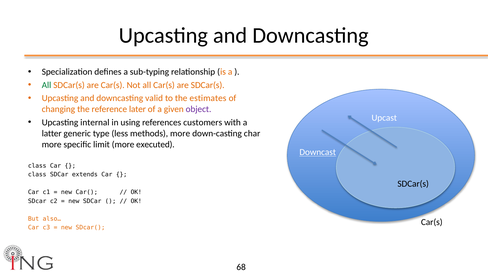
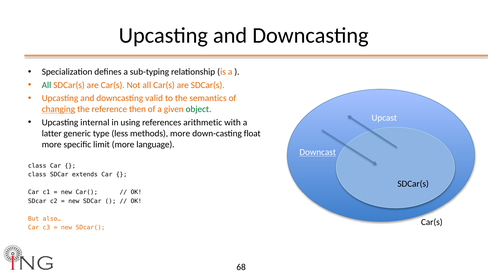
estimates: estimates -> semantics
changing underline: none -> present
later: later -> then
object colour: purple -> green
customers: customers -> arithmetic
char: char -> float
executed: executed -> language
